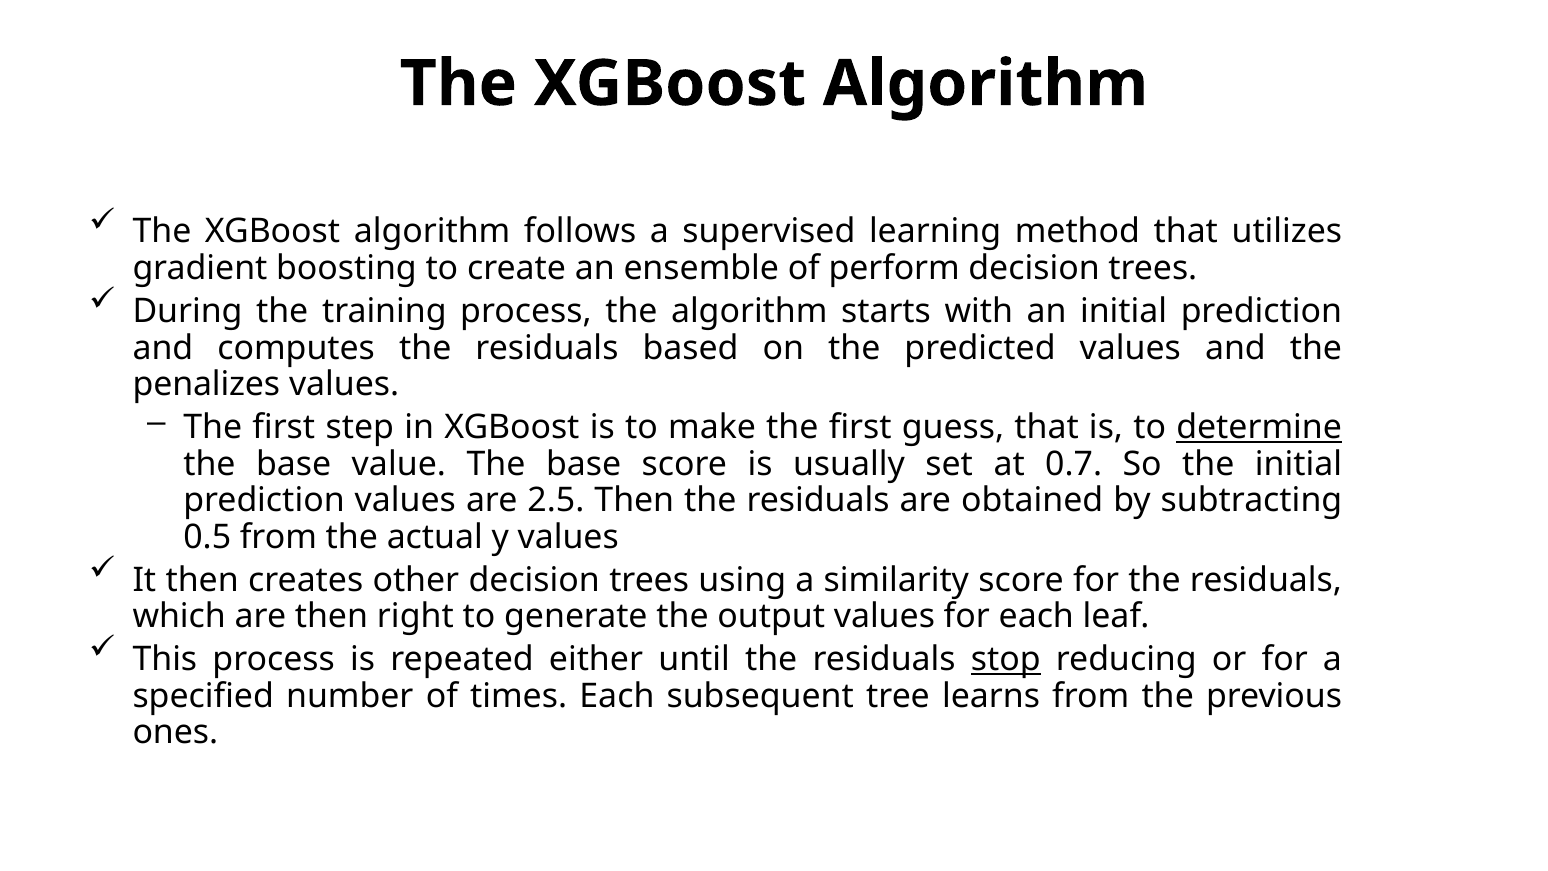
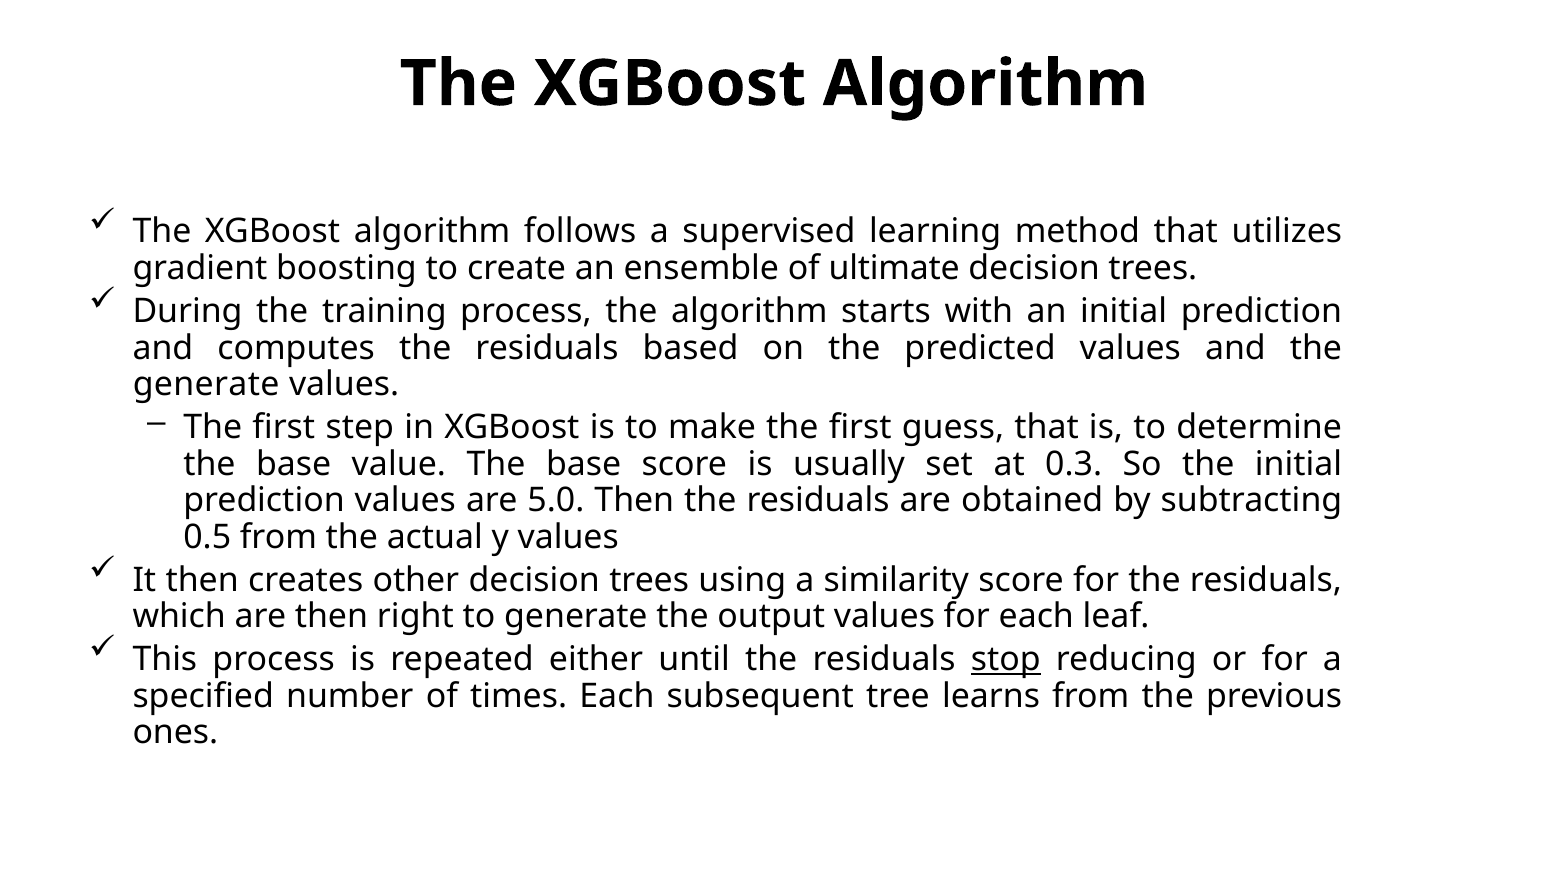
perform: perform -> ultimate
penalizes at (206, 384): penalizes -> generate
determine underline: present -> none
0.7: 0.7 -> 0.3
2.5: 2.5 -> 5.0
